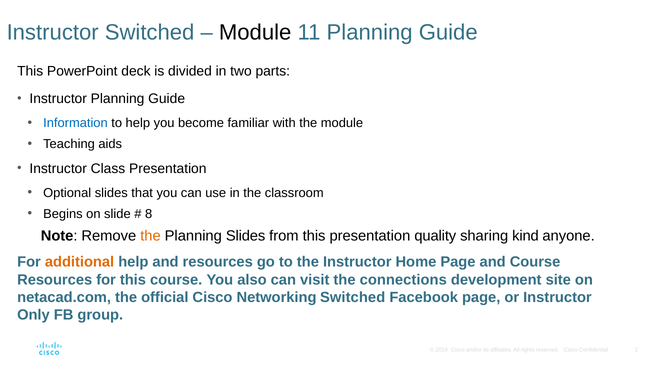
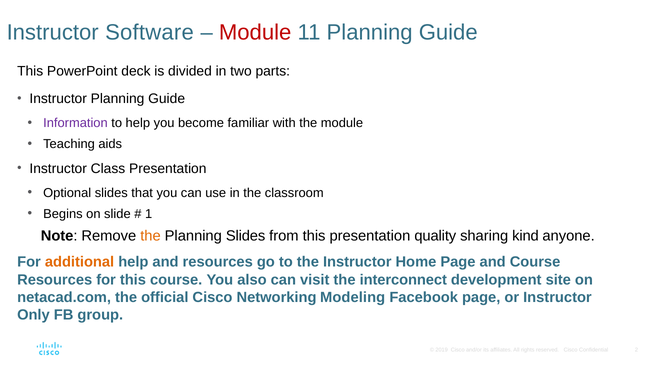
Instructor Switched: Switched -> Software
Module at (255, 33) colour: black -> red
Information colour: blue -> purple
8: 8 -> 1
connections: connections -> interconnect
Networking Switched: Switched -> Modeling
